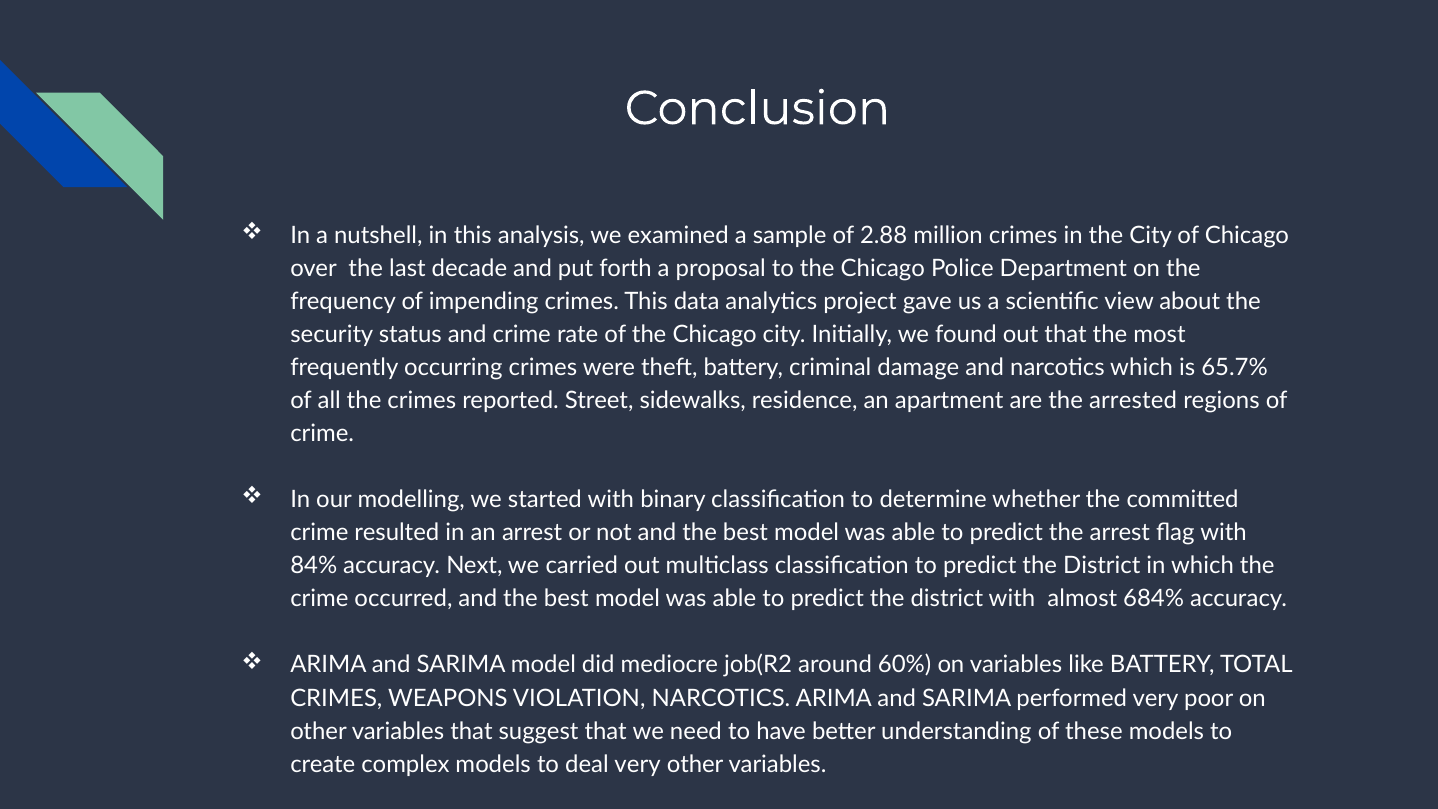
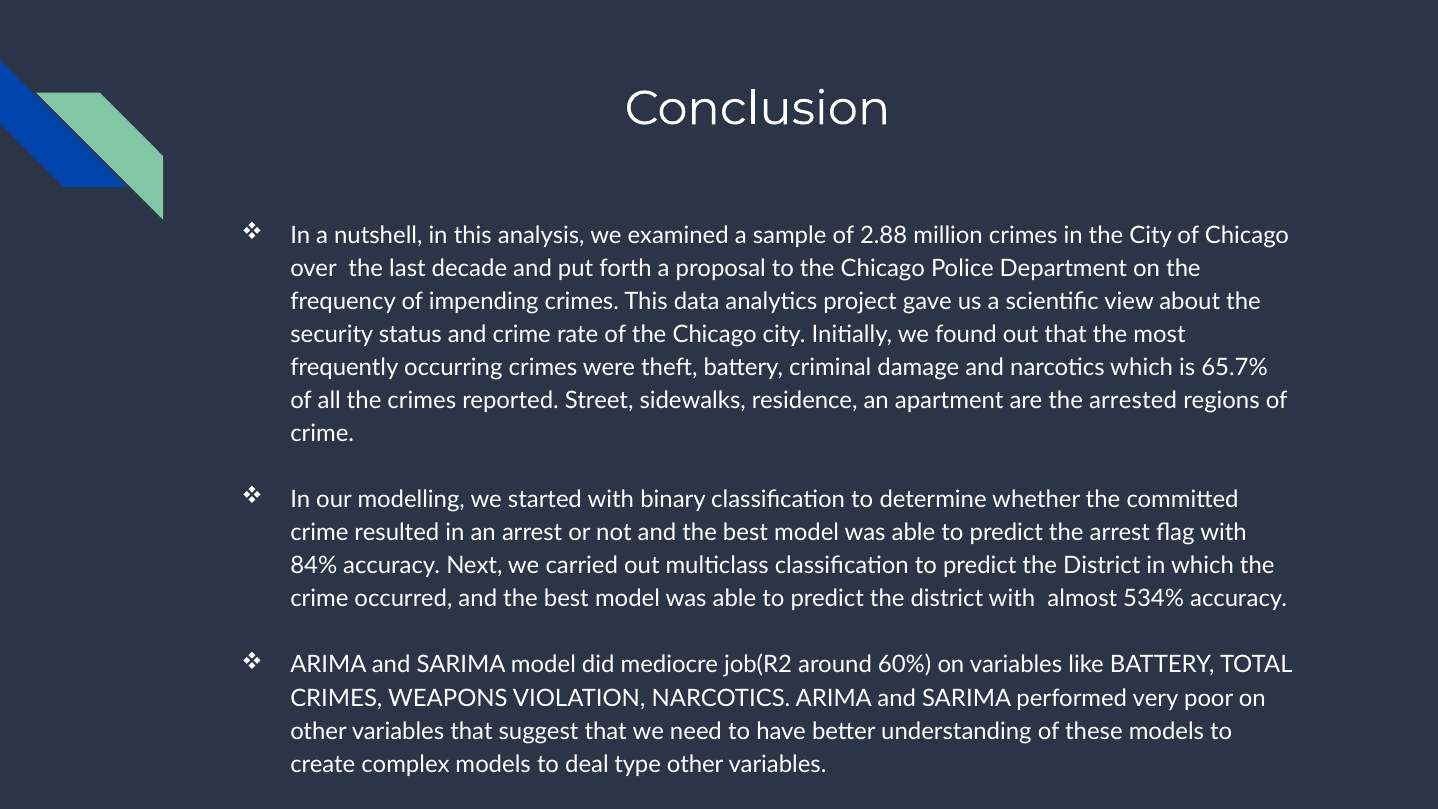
684%: 684% -> 534%
deal very: very -> type
